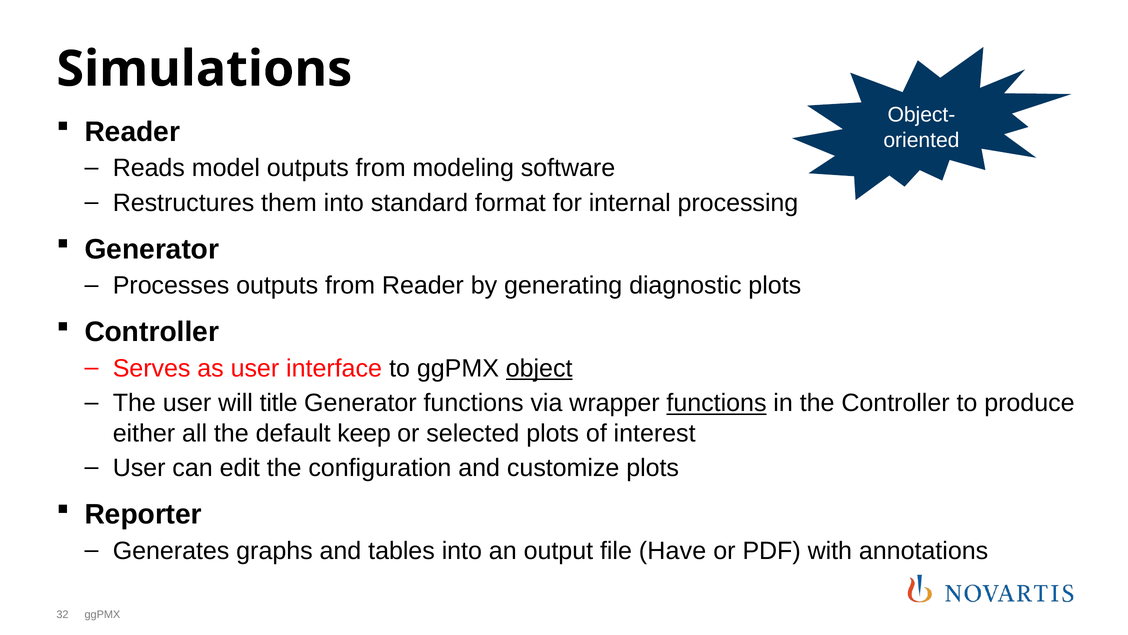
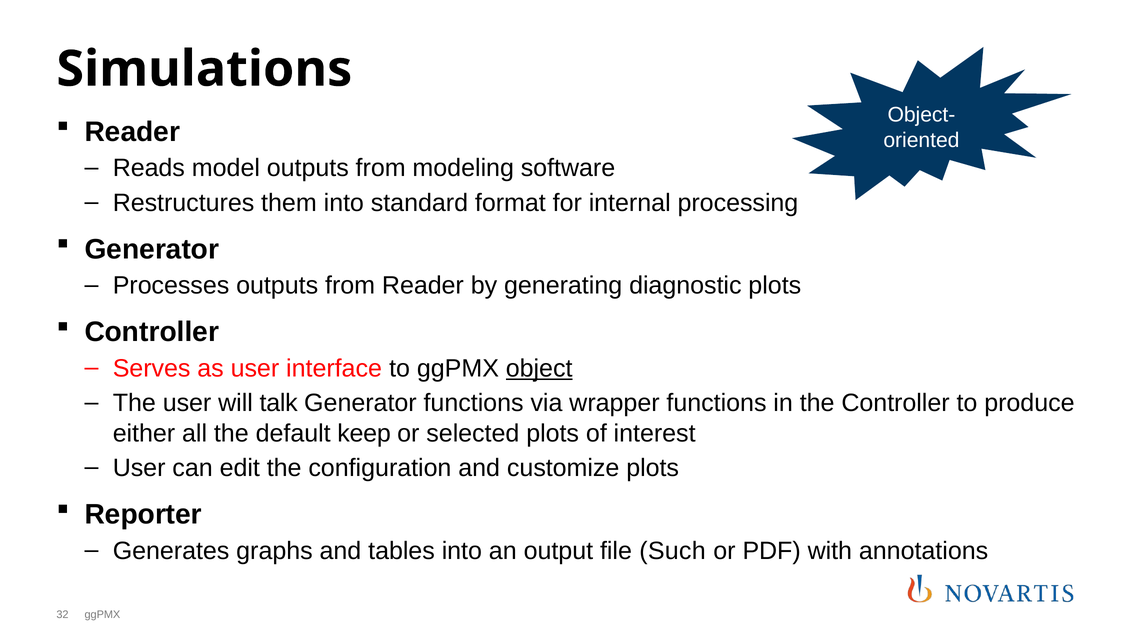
title: title -> talk
functions at (717, 403) underline: present -> none
Have: Have -> Such
